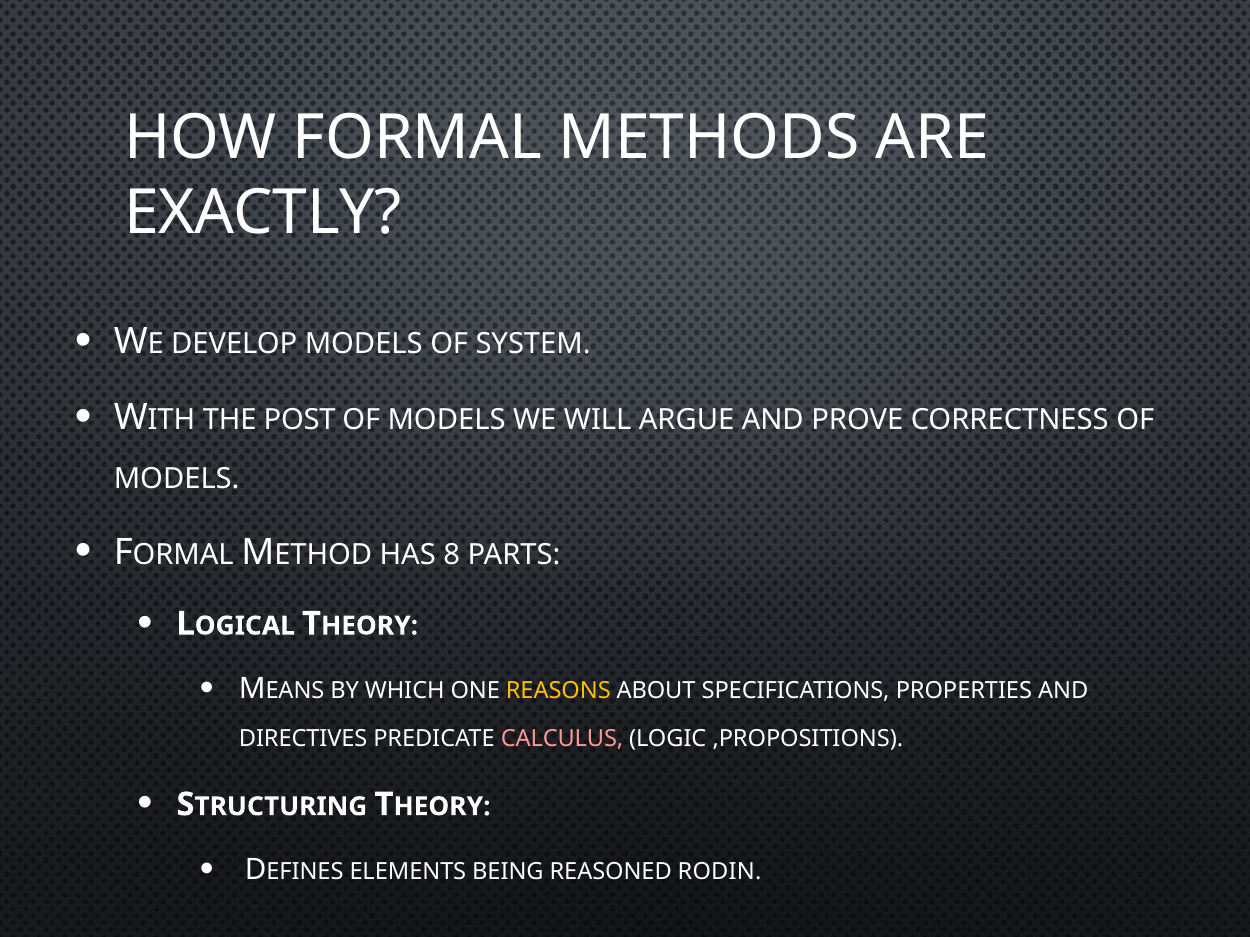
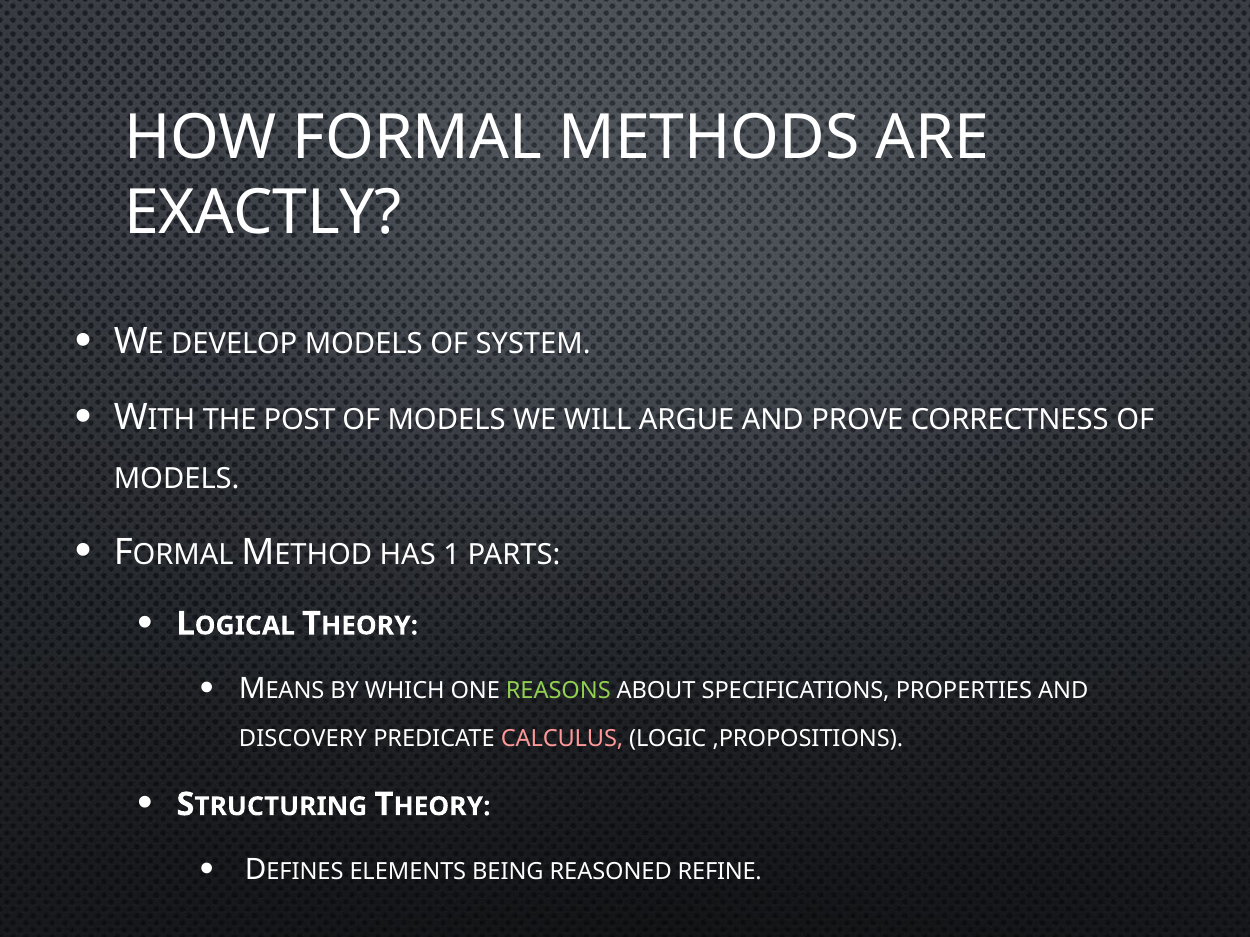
8: 8 -> 1
REASONS colour: yellow -> light green
DIRECTIVES: DIRECTIVES -> DISCOVERY
RODIN: RODIN -> REFINE
